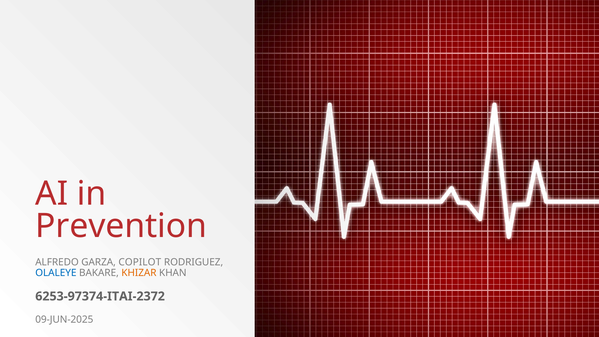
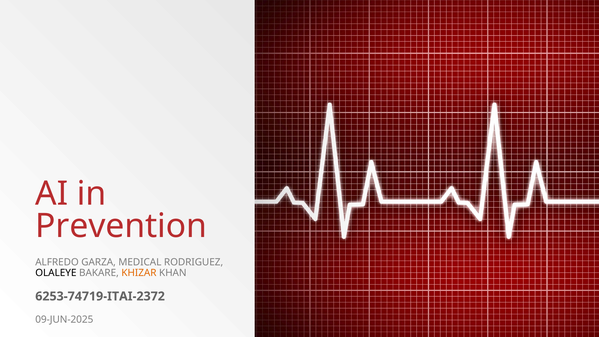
COPILOT: COPILOT -> MEDICAL
OLALEYE colour: blue -> black
6253-97374-ITAI-2372: 6253-97374-ITAI-2372 -> 6253-74719-ITAI-2372
